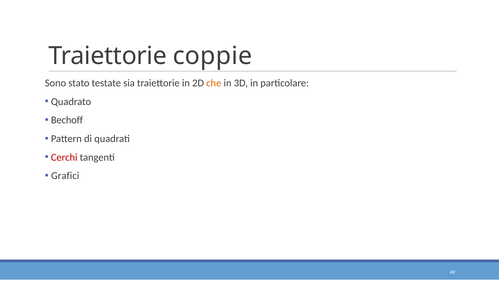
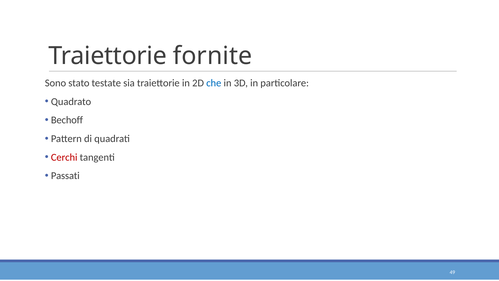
coppie: coppie -> fornite
che colour: orange -> blue
Grafici: Grafici -> Passati
